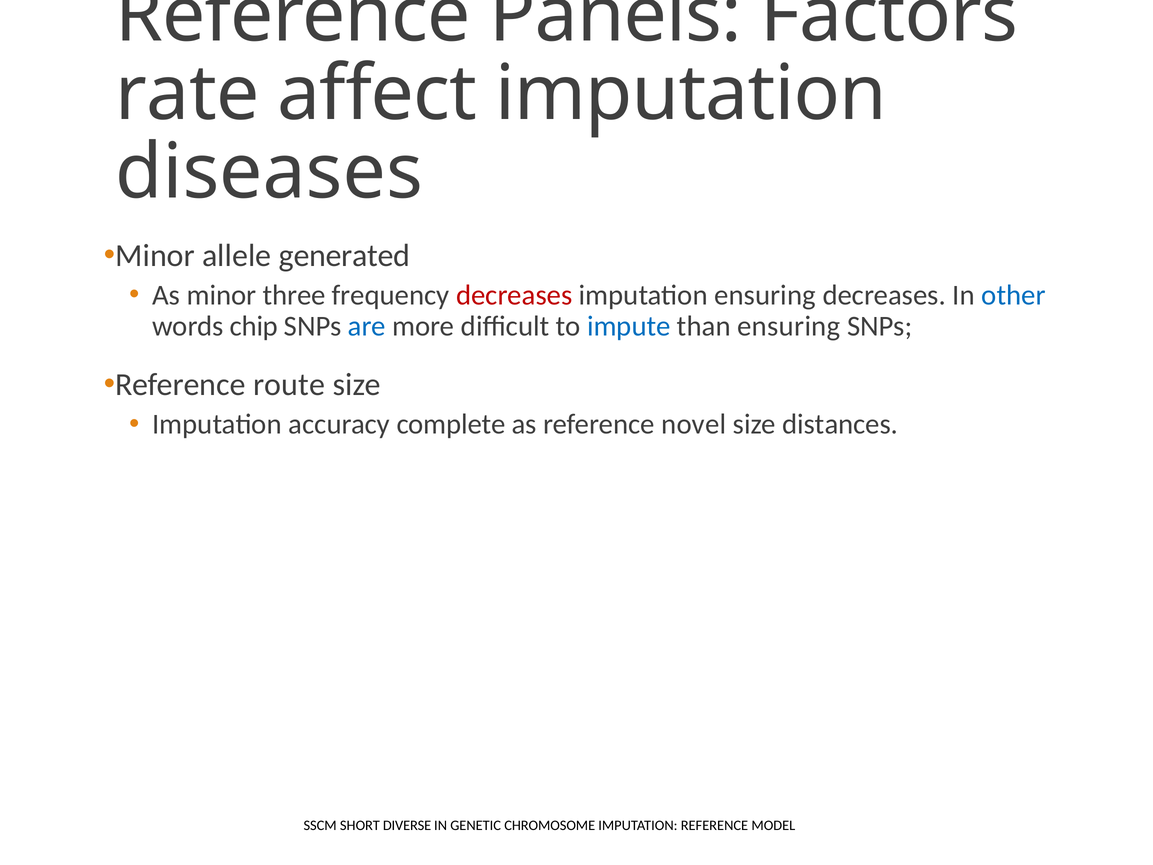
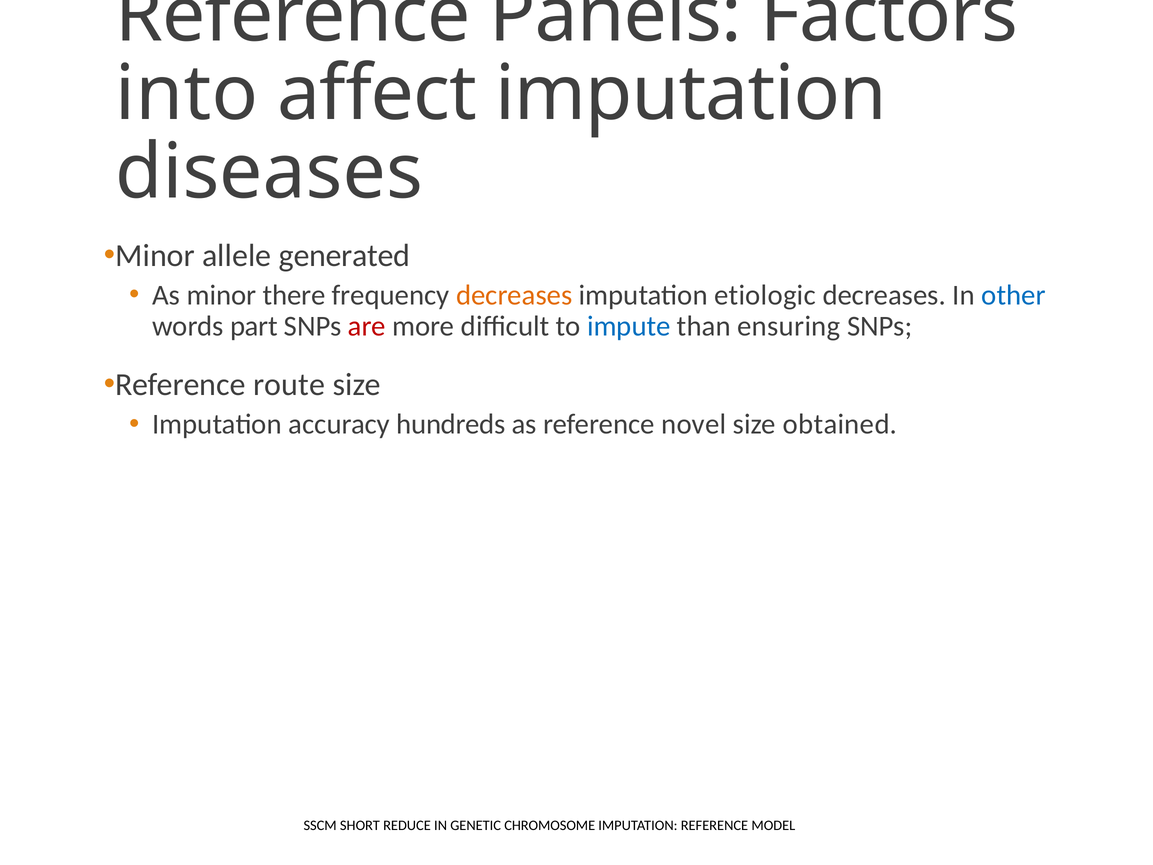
rate: rate -> into
three: three -> there
decreases at (514, 295) colour: red -> orange
imputation ensuring: ensuring -> etiologic
chip: chip -> part
are colour: blue -> red
complete: complete -> hundreds
distances: distances -> obtained
DIVERSE: DIVERSE -> REDUCE
